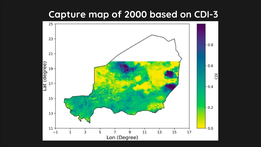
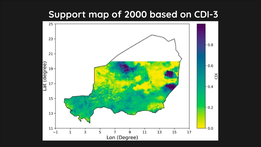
Capture: Capture -> Support
